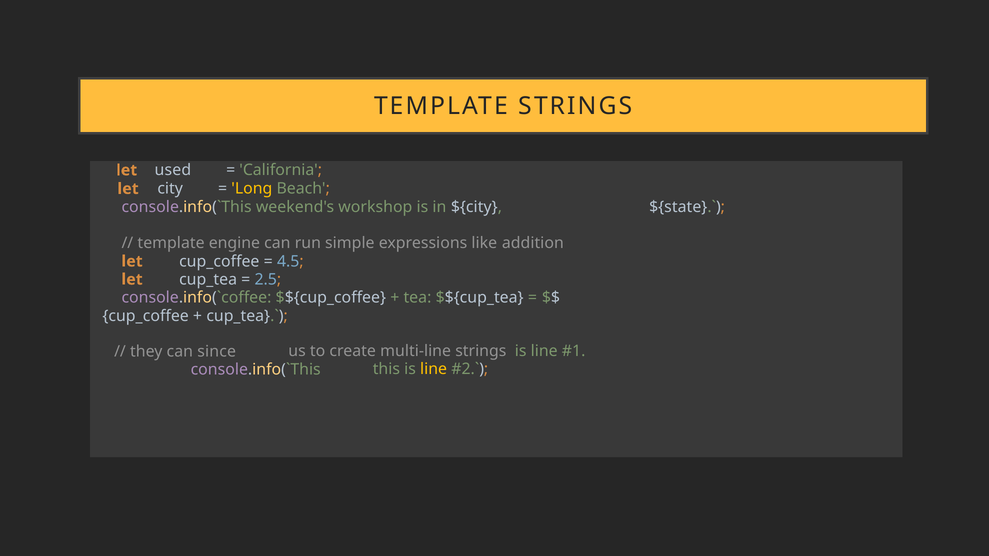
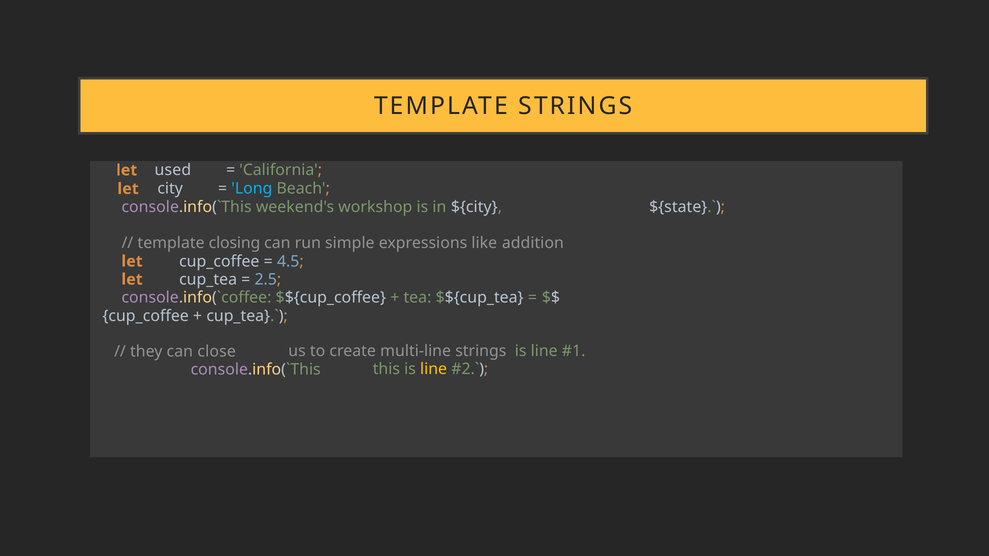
Long colour: yellow -> light blue
engine: engine -> closing
since: since -> close
